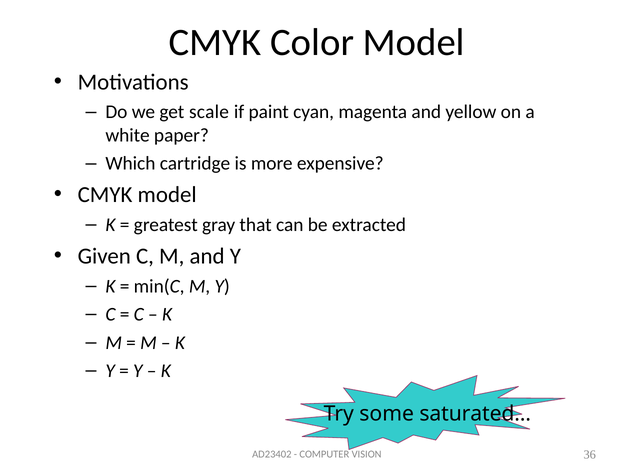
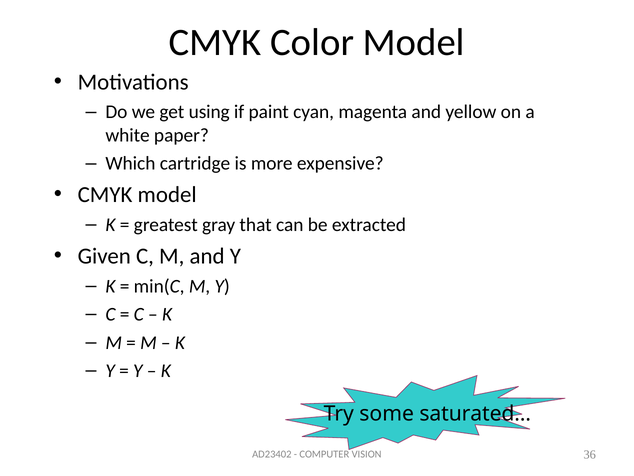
scale: scale -> using
